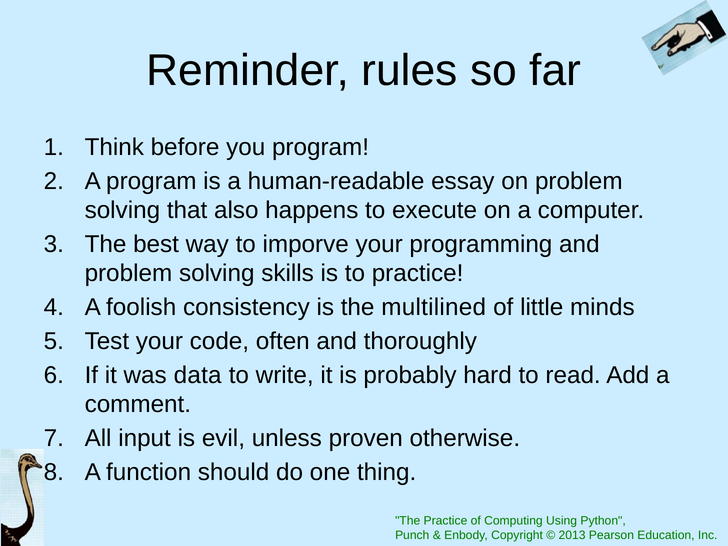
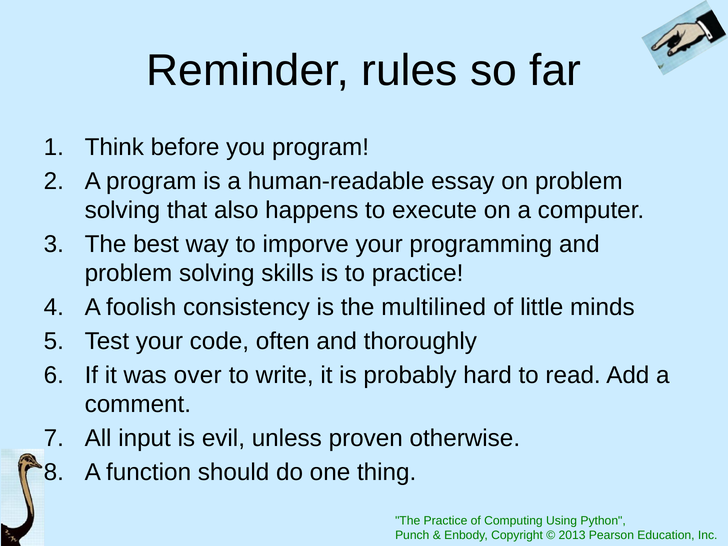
data: data -> over
